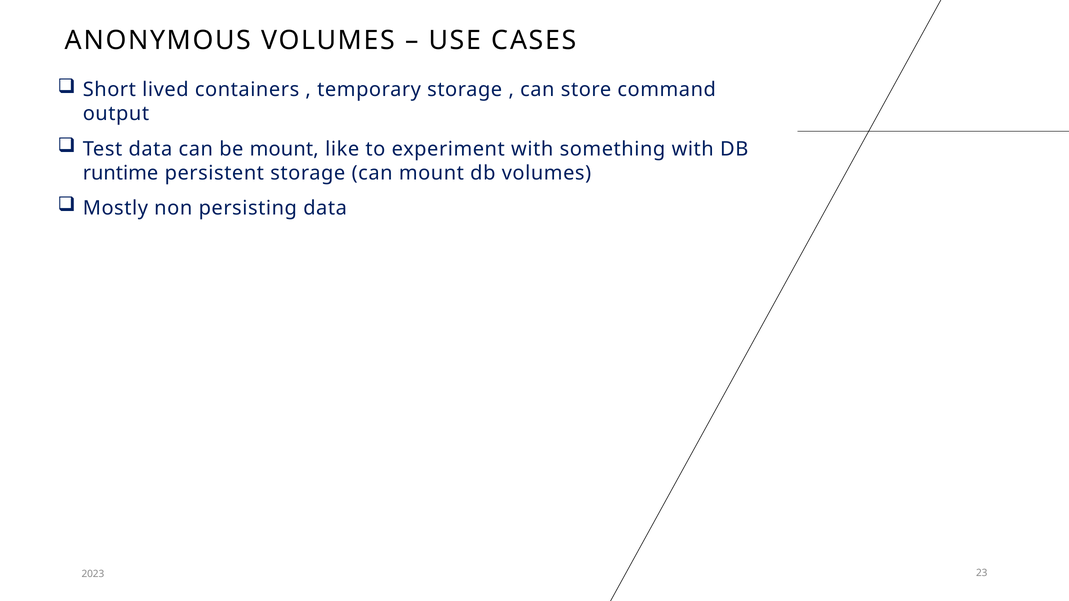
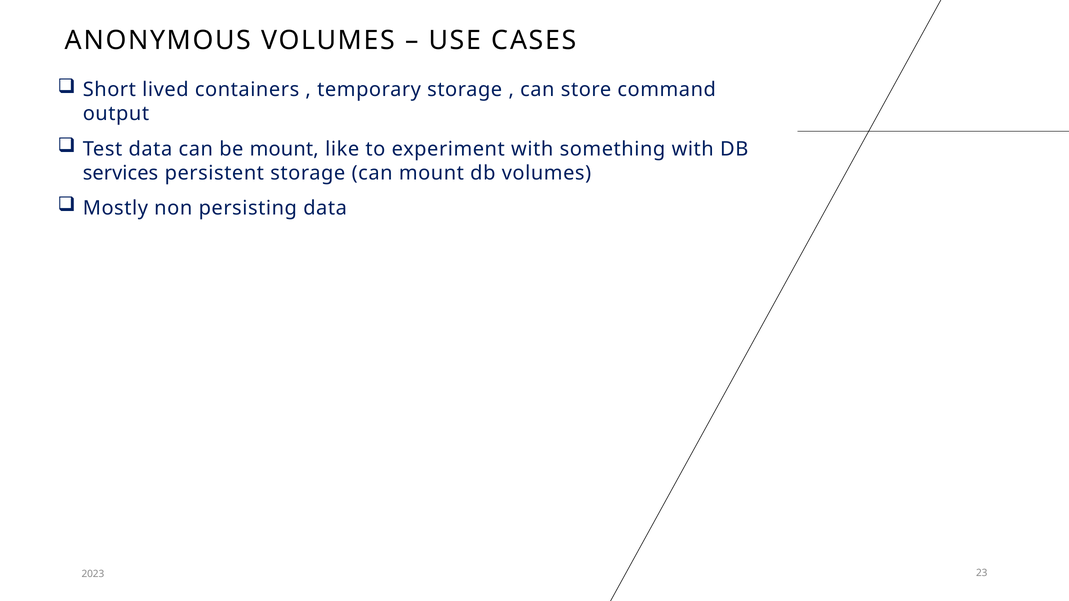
runtime: runtime -> services
